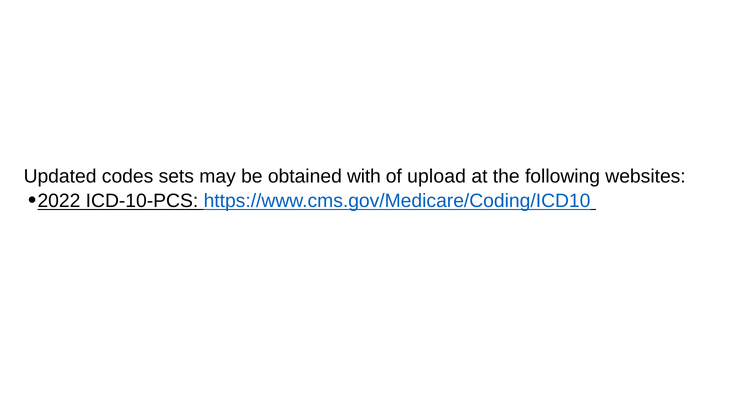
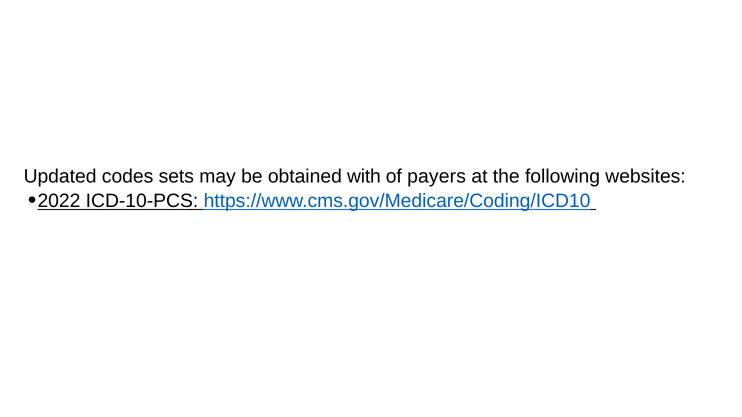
upload: upload -> payers
